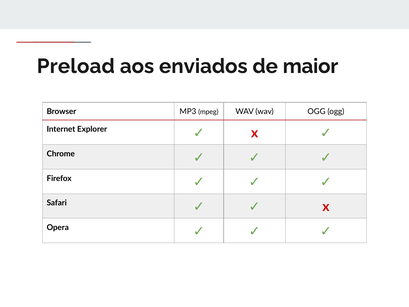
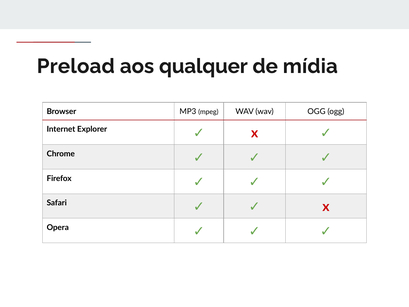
enviados: enviados -> qualquer
maior: maior -> mídia
